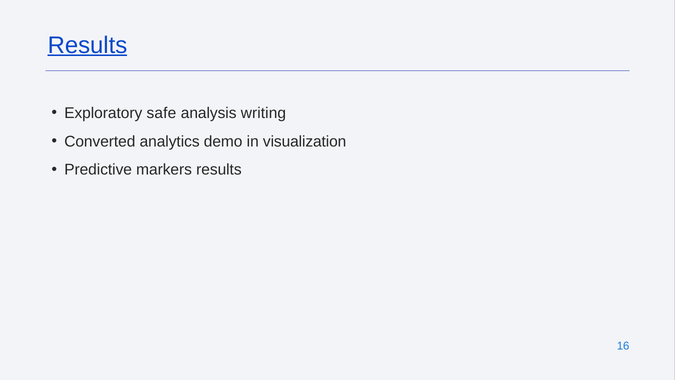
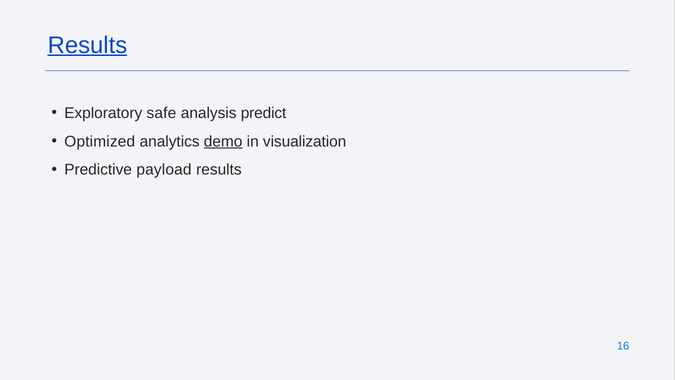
writing: writing -> predict
Converted: Converted -> Optimized
demo underline: none -> present
markers: markers -> payload
